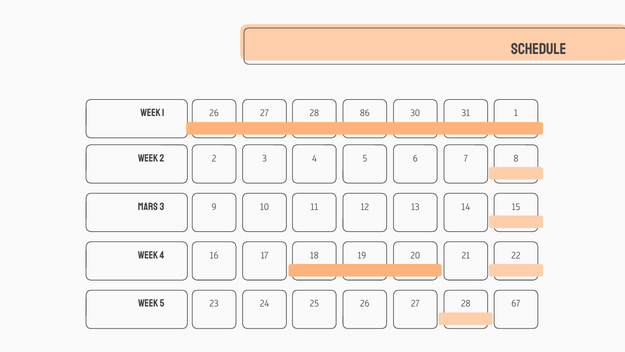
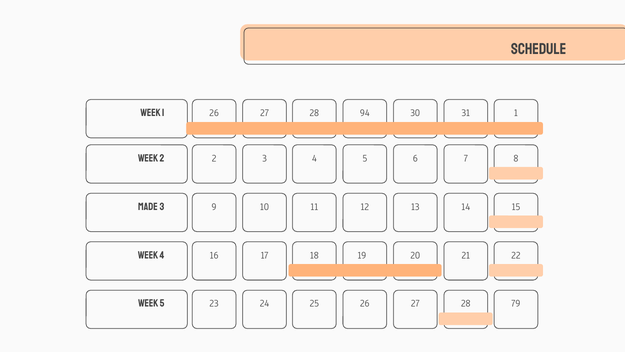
86: 86 -> 94
Mars: Mars -> Made
67: 67 -> 79
